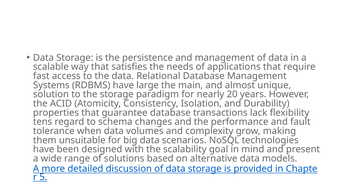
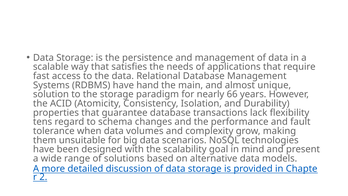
large: large -> hand
20: 20 -> 66
5: 5 -> 2
